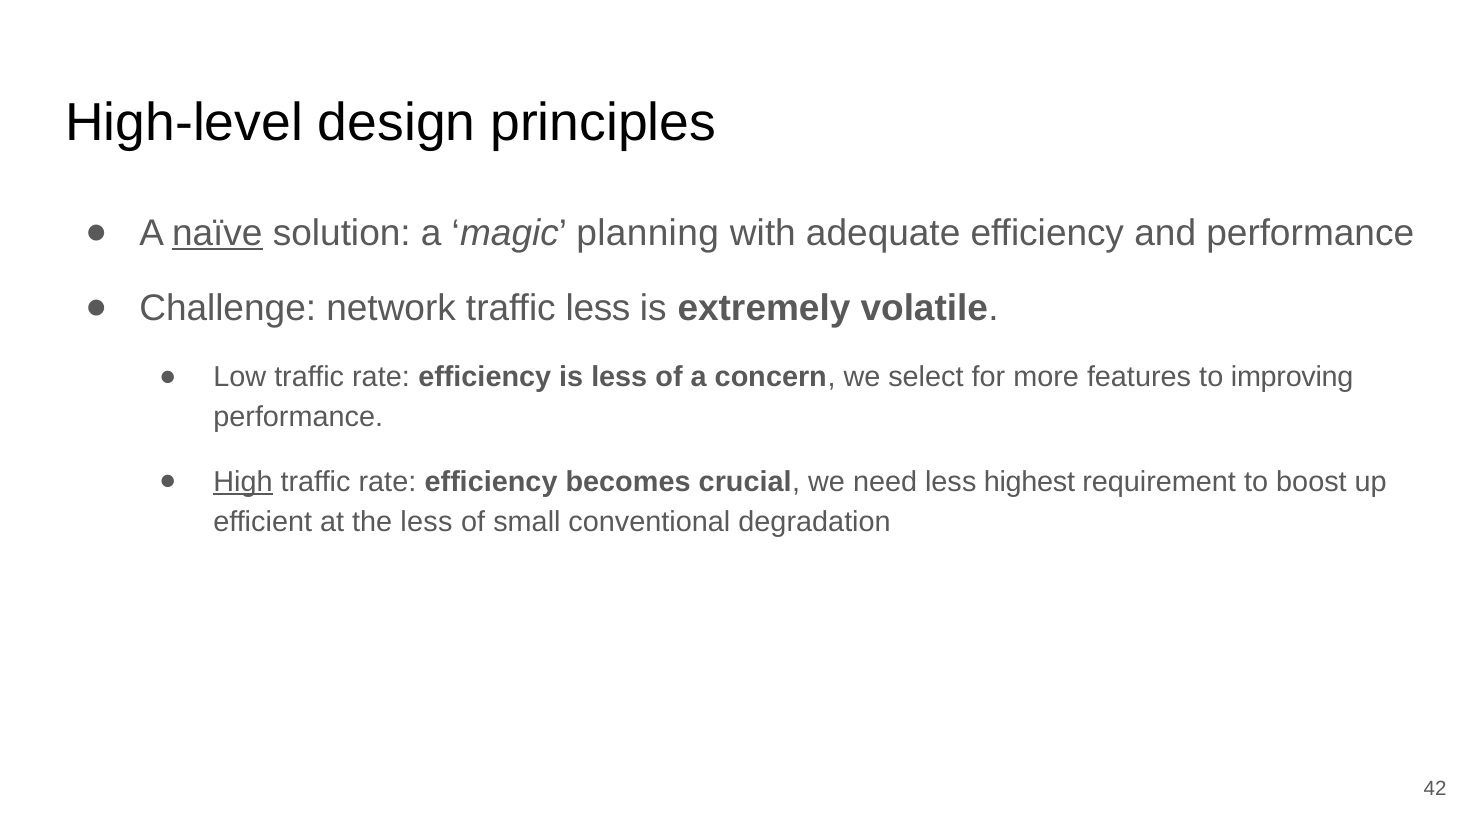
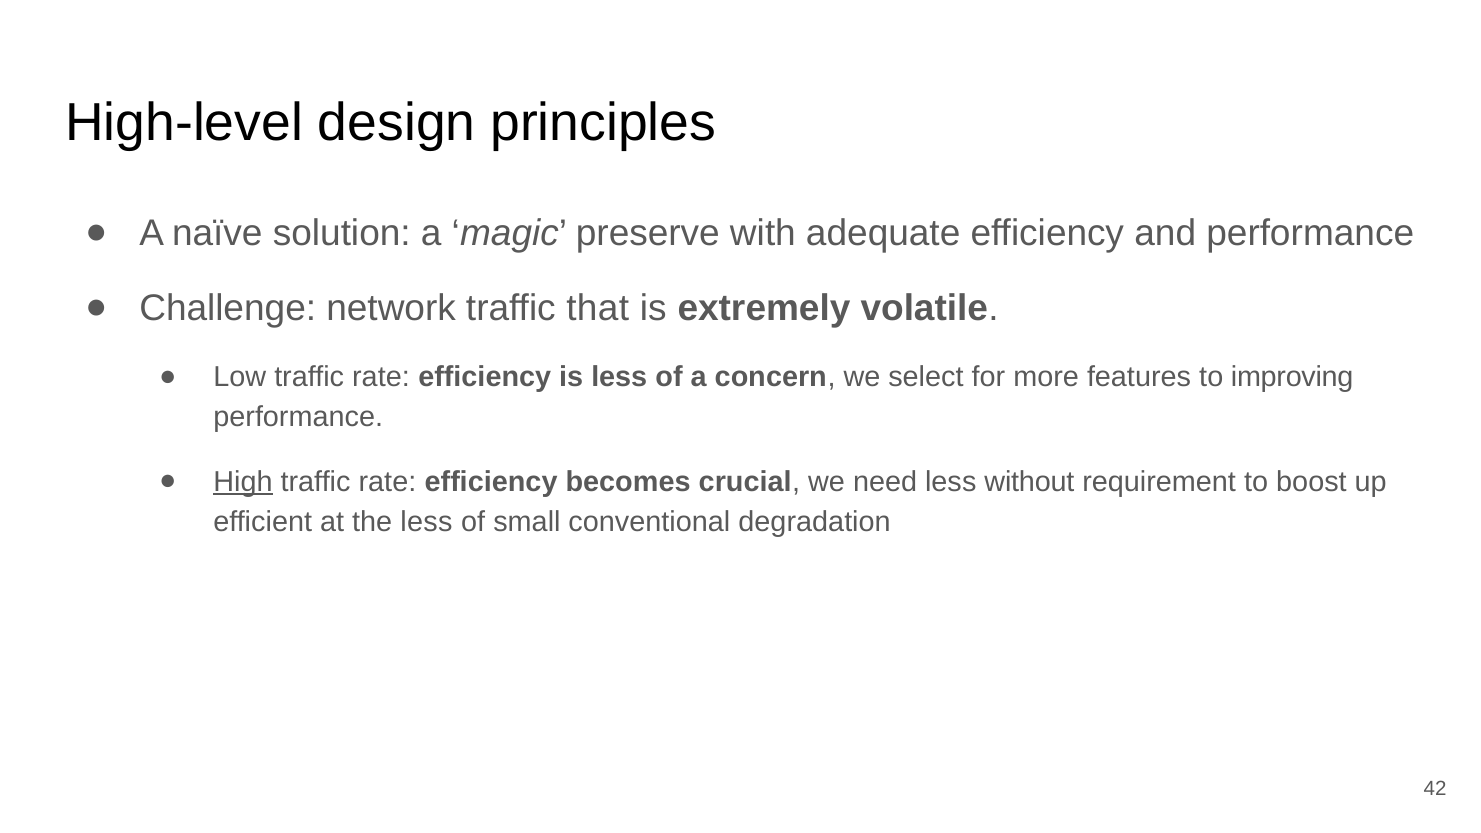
naïve underline: present -> none
planning: planning -> preserve
traffic less: less -> that
highest: highest -> without
